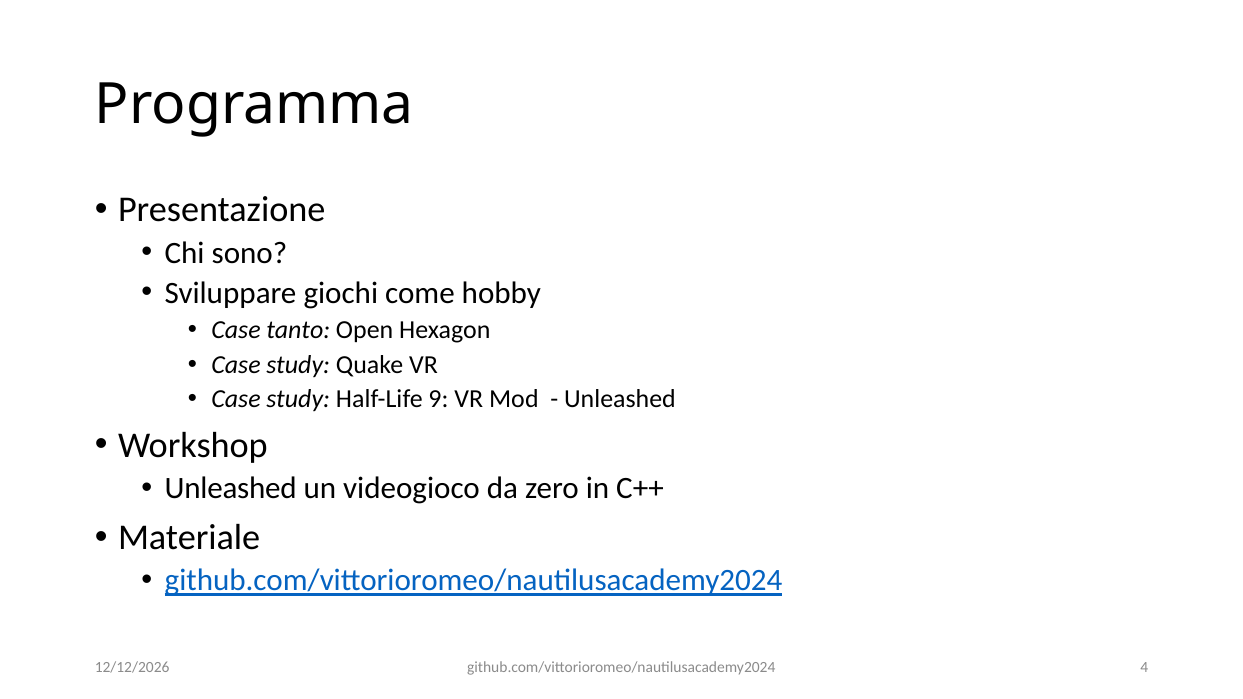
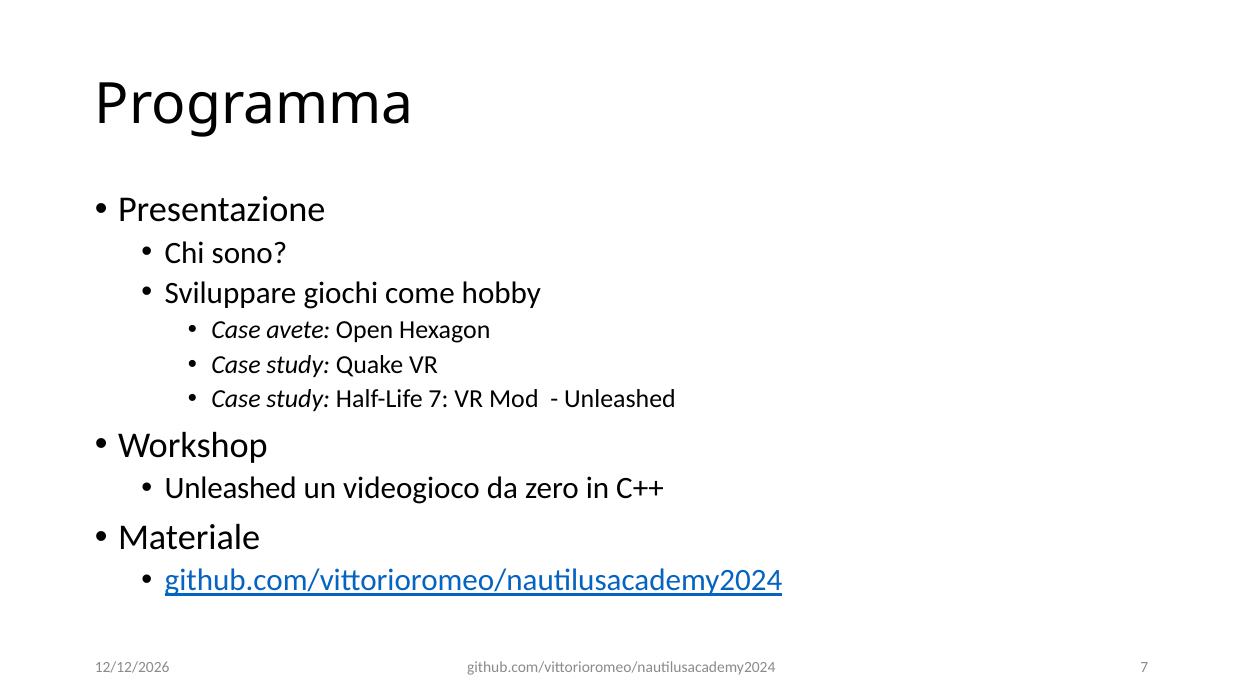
tanto: tanto -> avete
Half-Life 9: 9 -> 7
4 at (1144, 668): 4 -> 7
